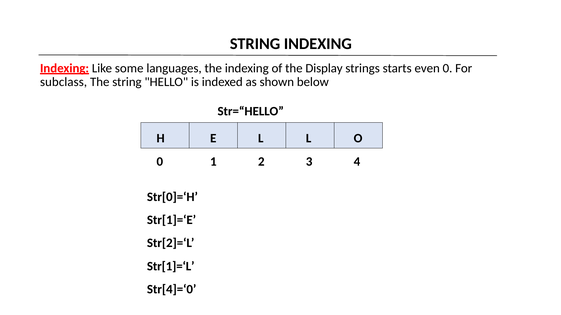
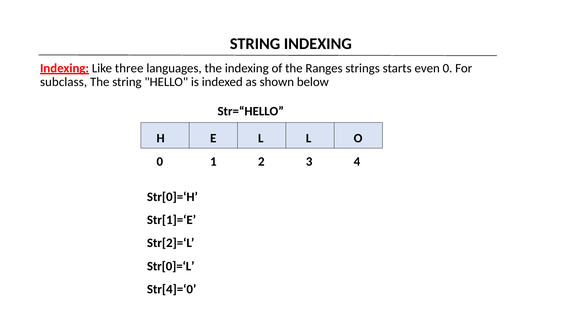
some: some -> three
Display: Display -> Ranges
Str[1]=‘L: Str[1]=‘L -> Str[0]=‘L
